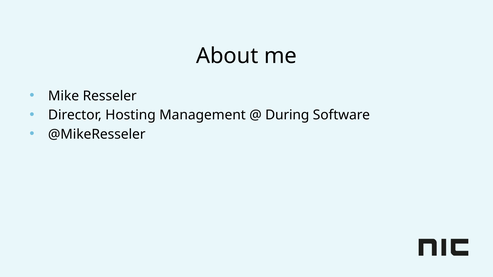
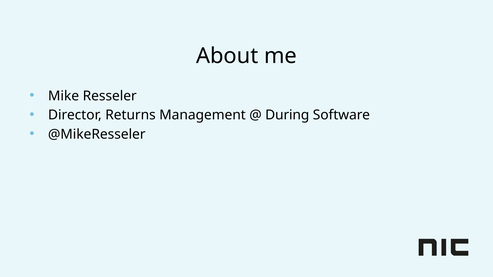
Hosting: Hosting -> Returns
